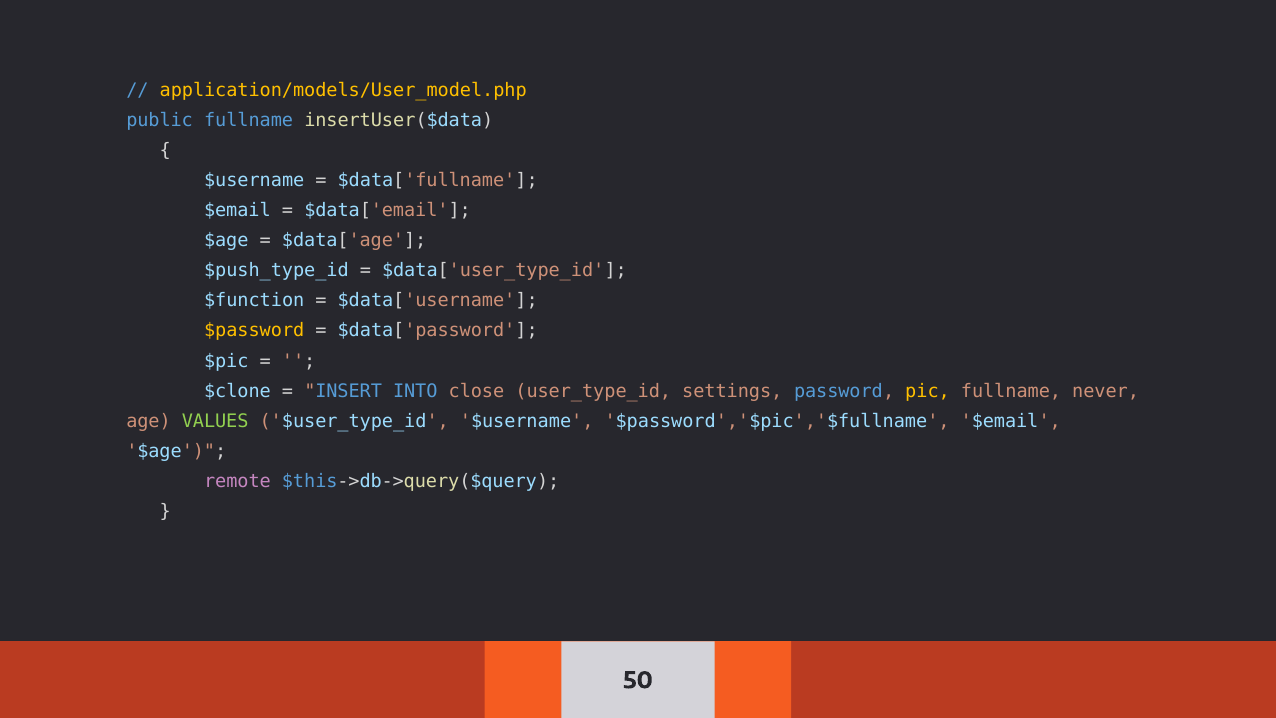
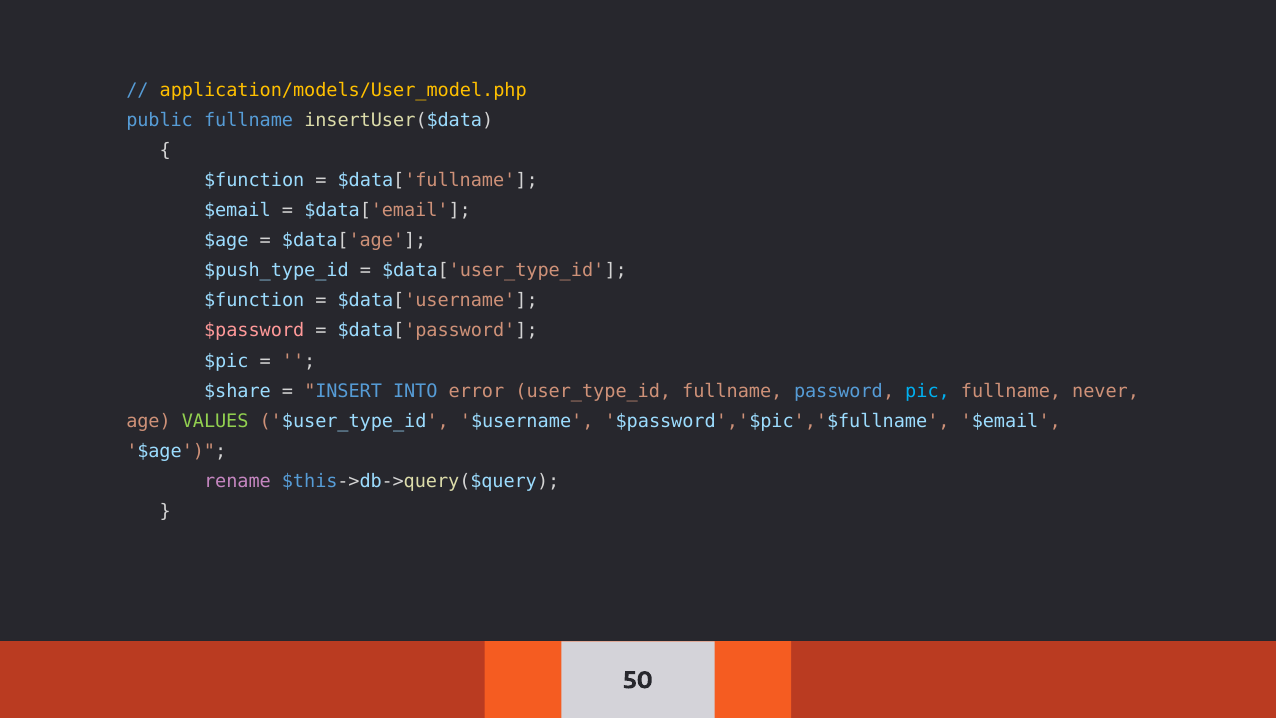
$username at (254, 180): $username -> $function
$password colour: yellow -> pink
$clone: $clone -> $share
close: close -> error
user_type_id settings: settings -> fullname
pic colour: yellow -> light blue
remote: remote -> rename
